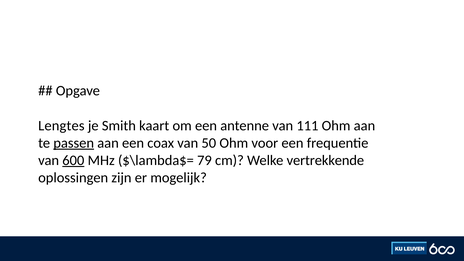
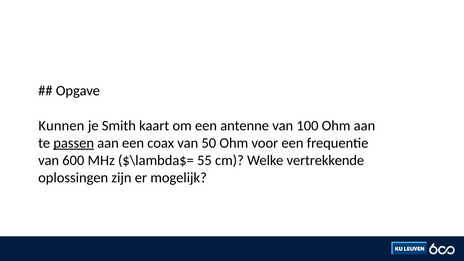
Lengtes: Lengtes -> Kunnen
111: 111 -> 100
600 underline: present -> none
79: 79 -> 55
